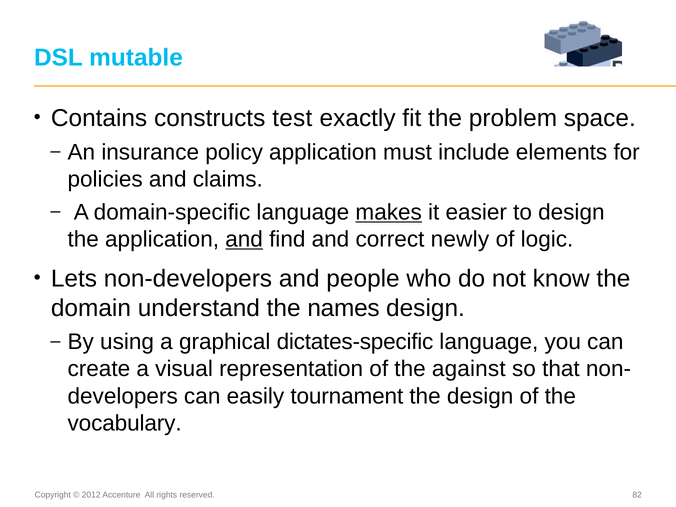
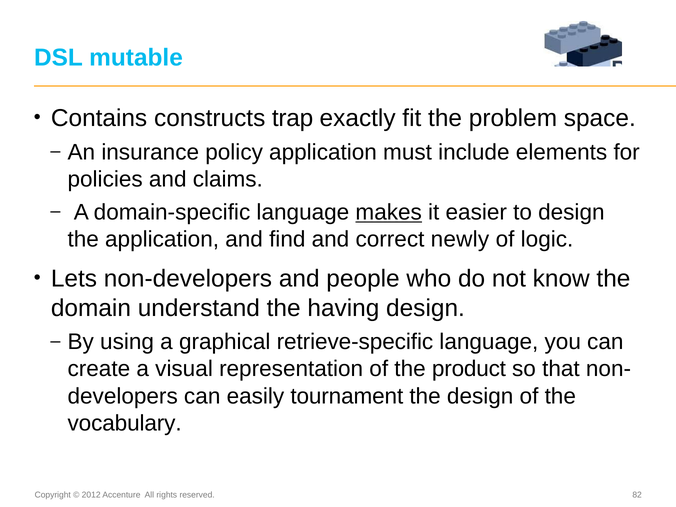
test: test -> trap
and at (244, 239) underline: present -> none
names: names -> having
dictates-specific: dictates-specific -> retrieve-specific
against: against -> product
